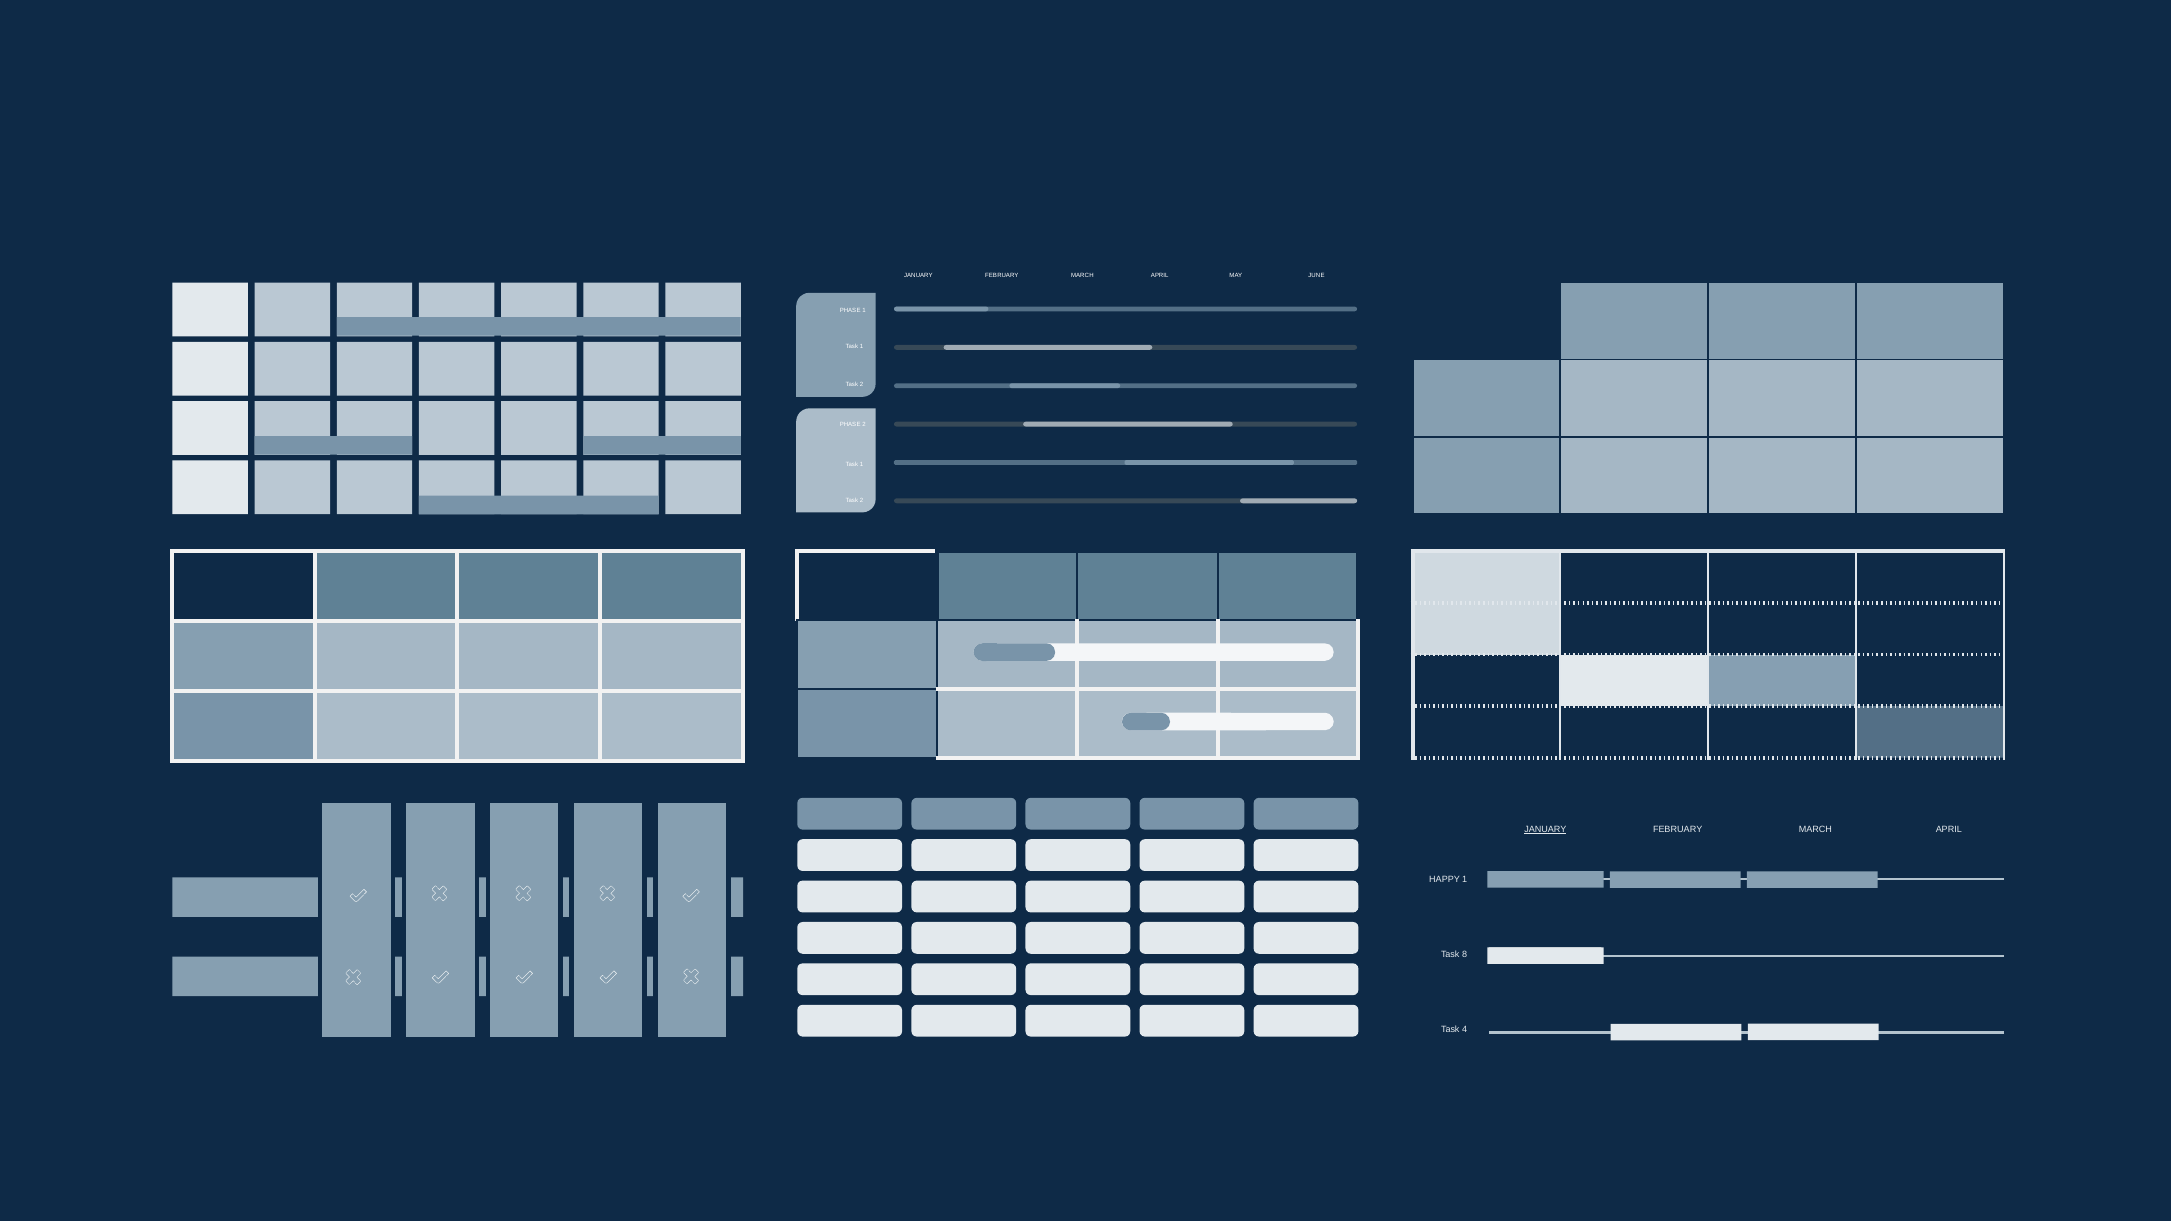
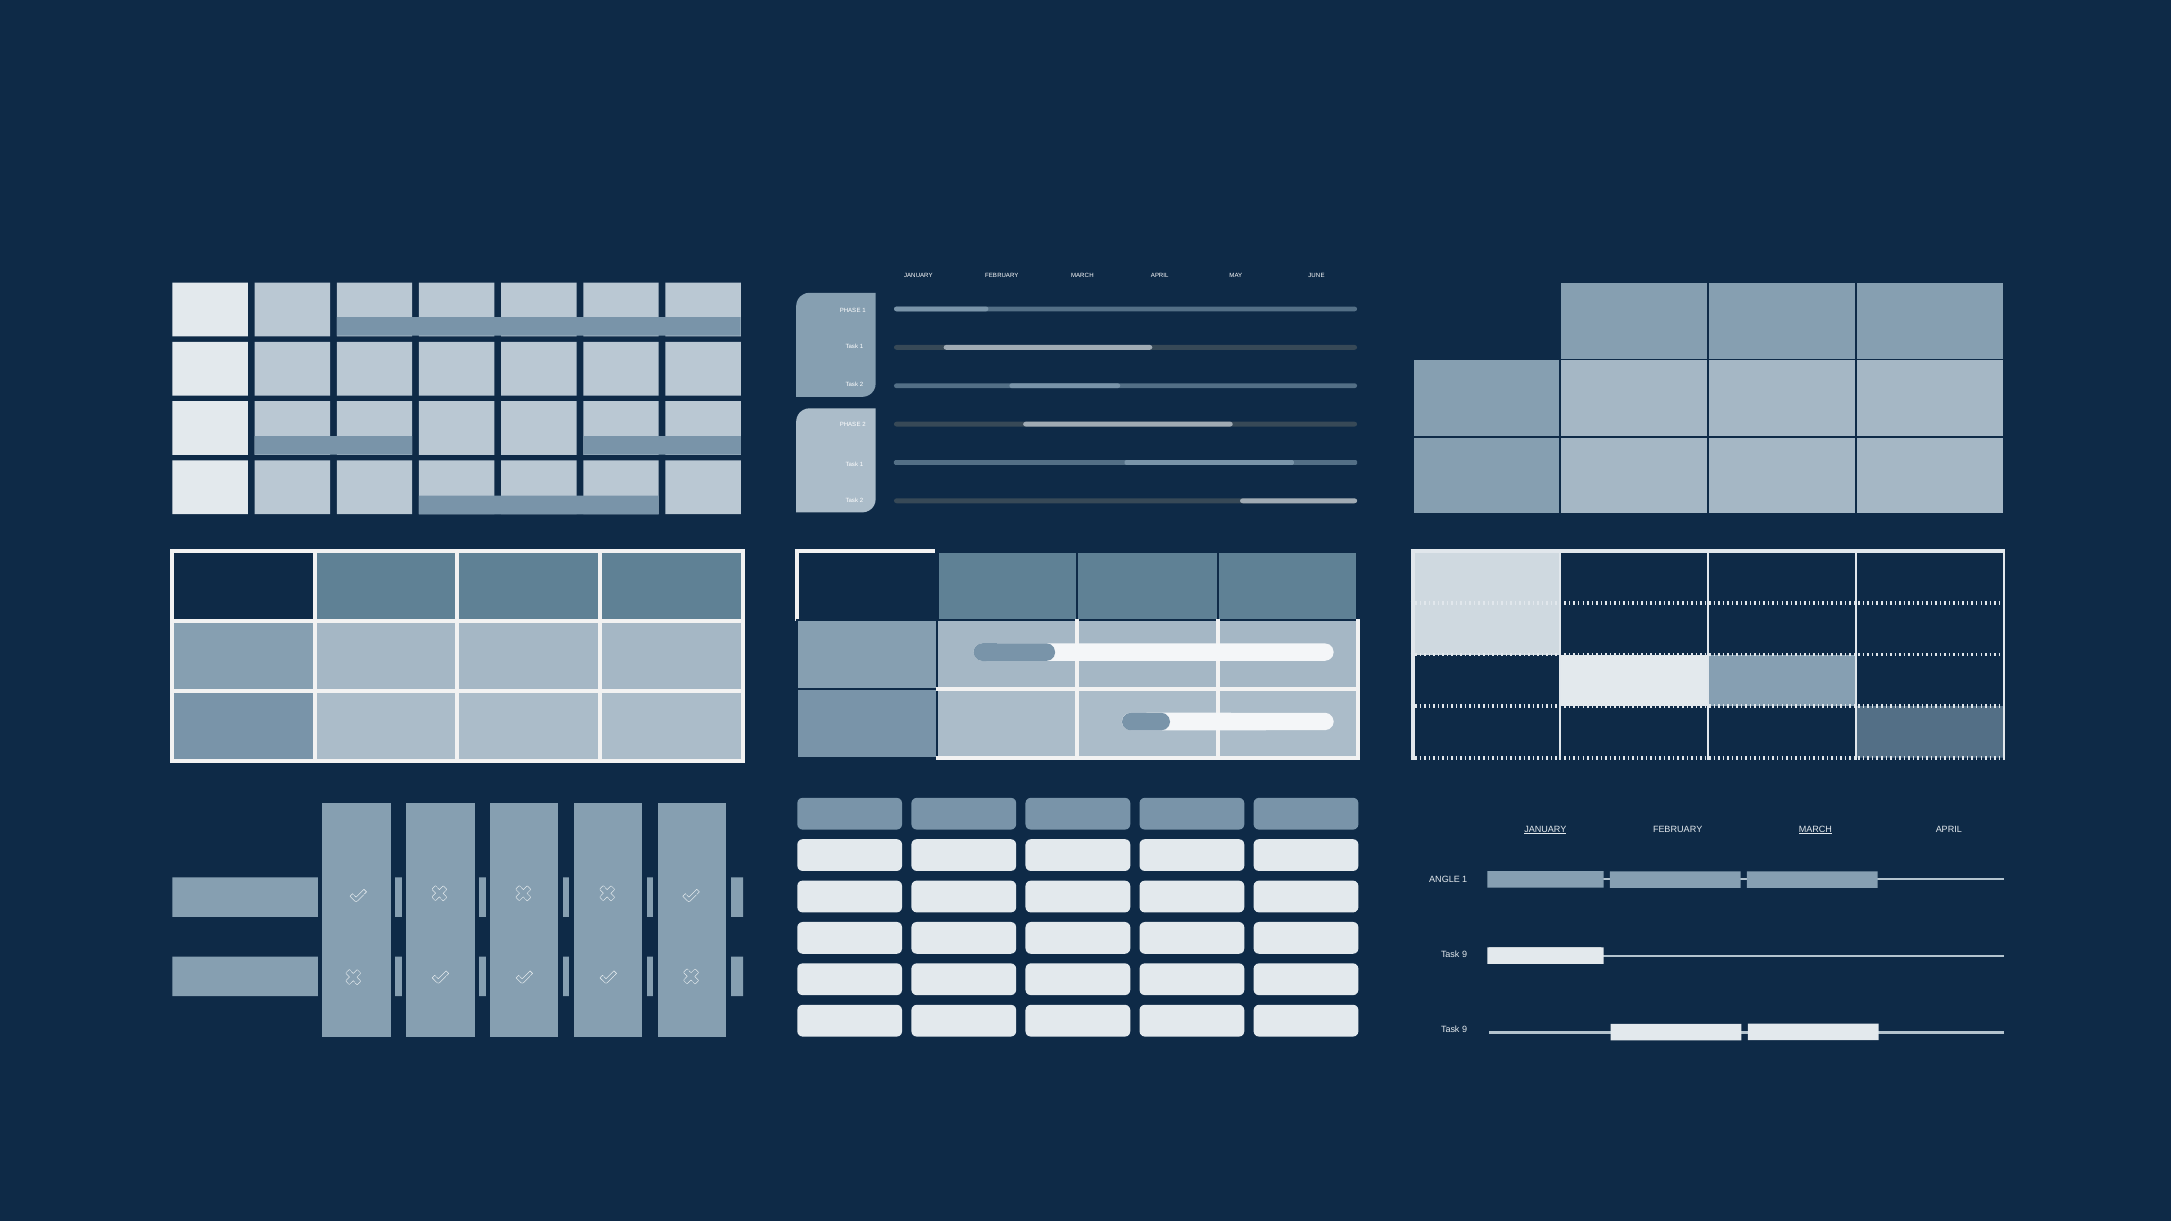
MARCH at (1815, 830) underline: none -> present
HAPPY: HAPPY -> ANGLE
8 at (1465, 955): 8 -> 9
4 at (1465, 1030): 4 -> 9
